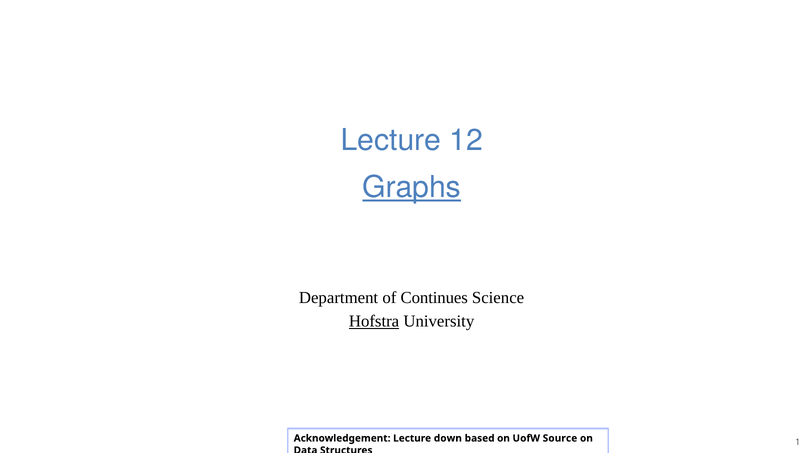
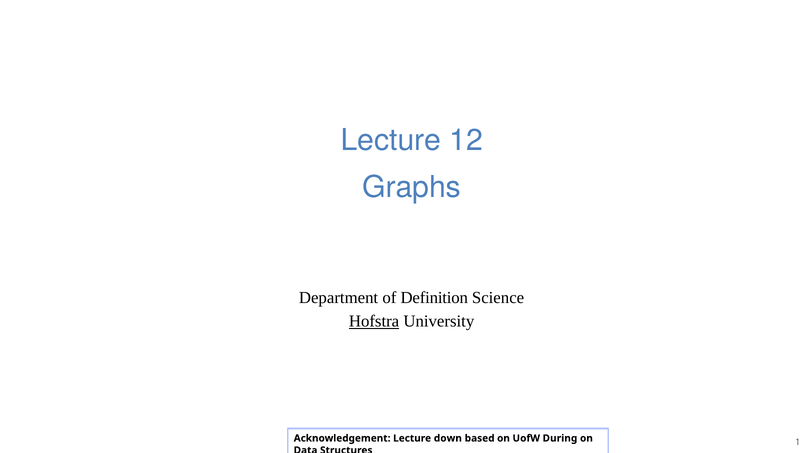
Graphs underline: present -> none
Continues: Continues -> Definition
Source: Source -> During
